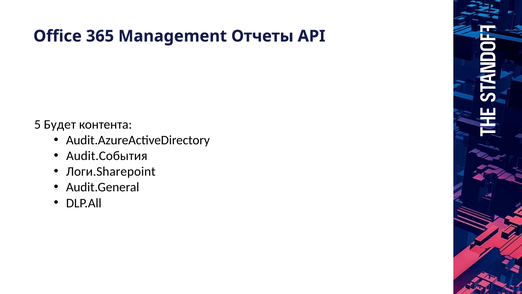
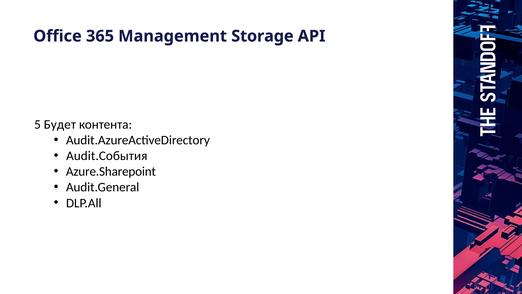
Отчеты: Отчеты -> Storage
Логи.Sharepoint: Логи.Sharepoint -> Azure.Sharepoint
